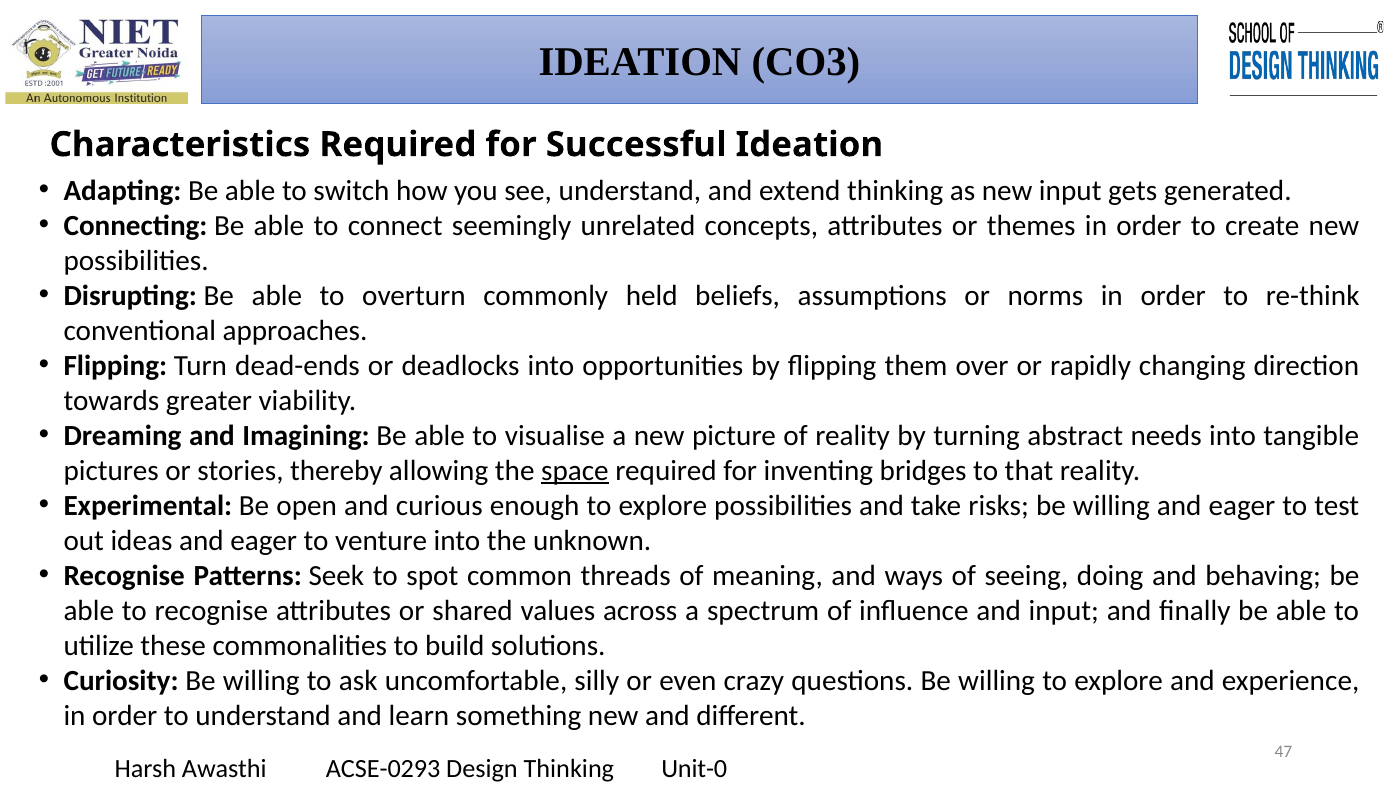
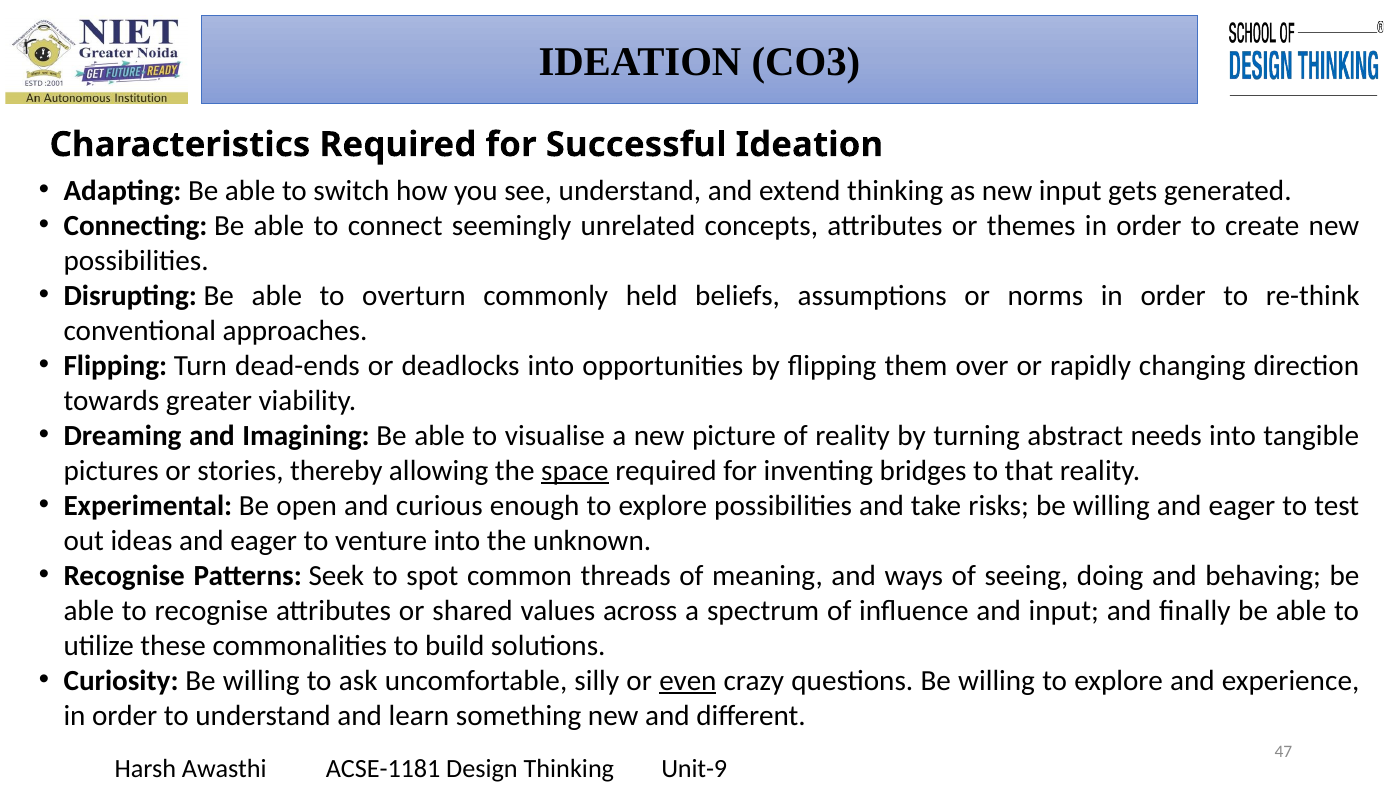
even underline: none -> present
ACSE-0293: ACSE-0293 -> ACSE-1181
Unit-0: Unit-0 -> Unit-9
